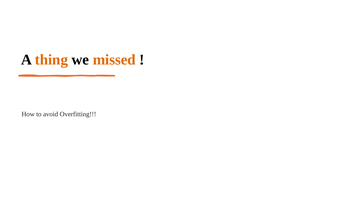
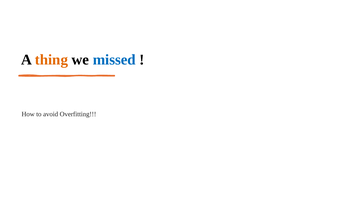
missed colour: orange -> blue
